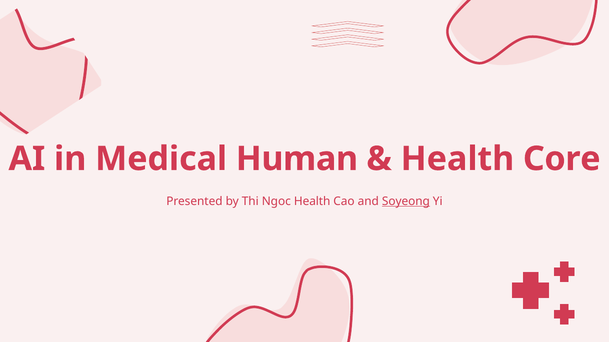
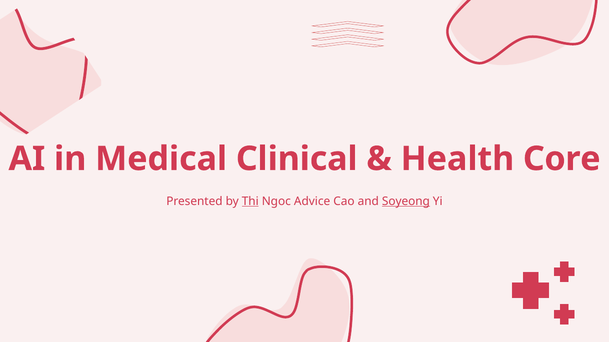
Human: Human -> Clinical
Thi underline: none -> present
Ngoc Health: Health -> Advice
